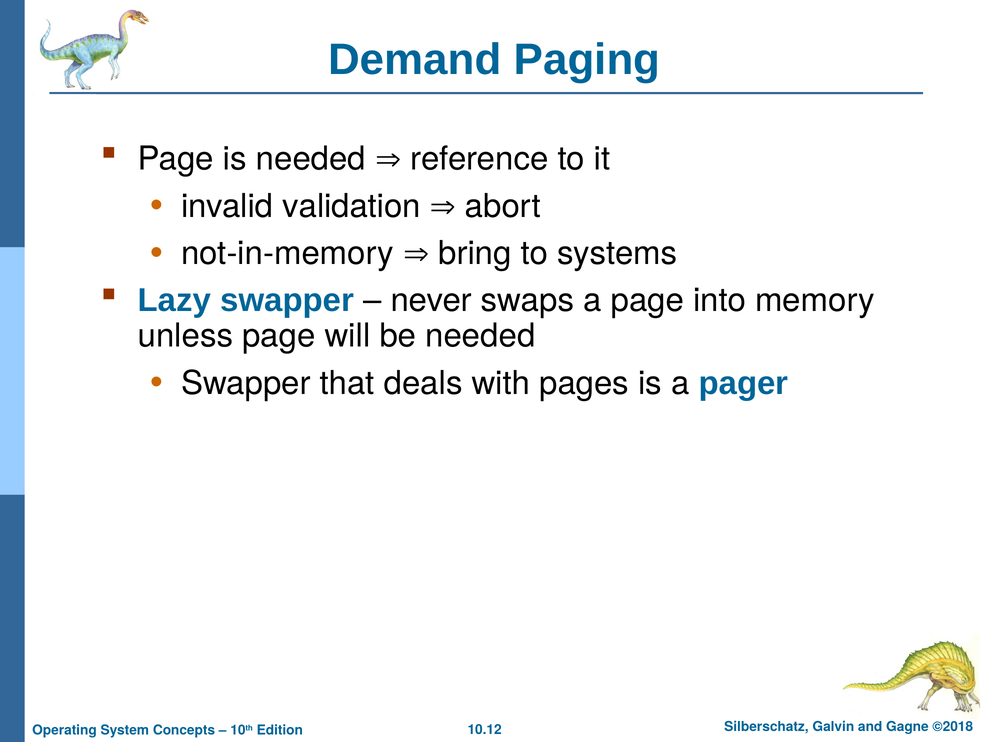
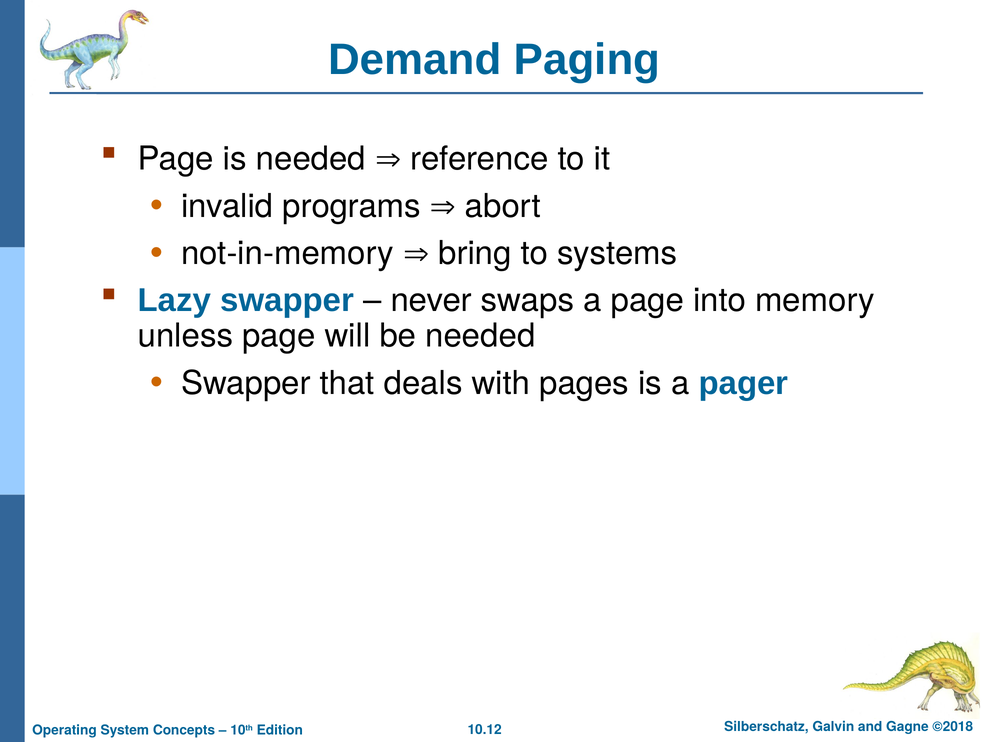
validation: validation -> programs
